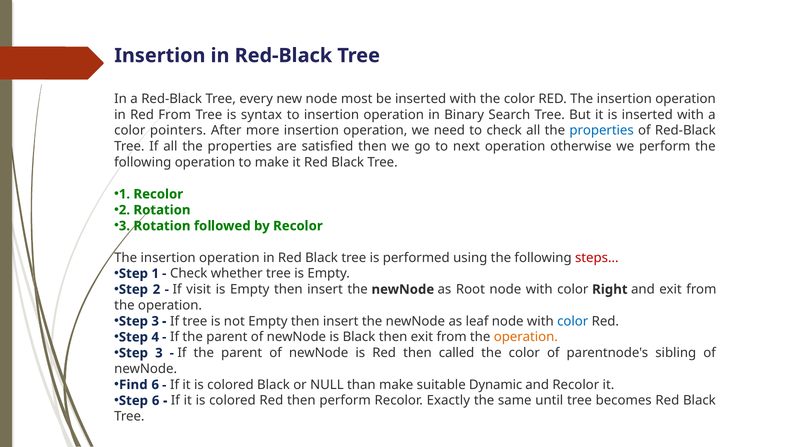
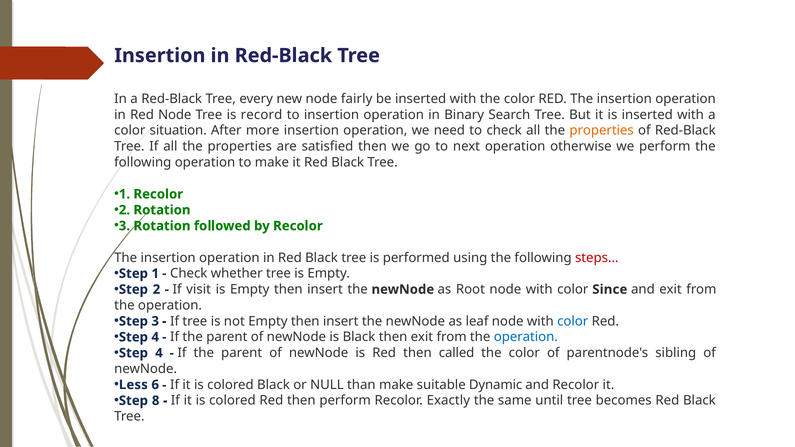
most: most -> fairly
Red From: From -> Node
syntax: syntax -> record
pointers: pointers -> situation
properties at (602, 131) colour: blue -> orange
Right: Right -> Since
operation at (526, 337) colour: orange -> blue
3 at (159, 353): 3 -> 4
Find: Find -> Less
Step 6: 6 -> 8
